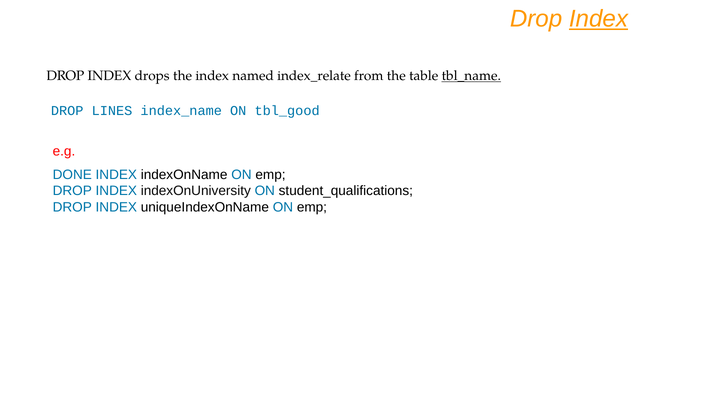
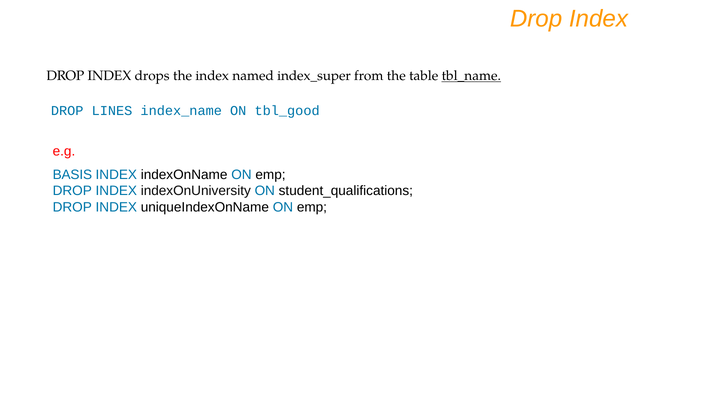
Index at (598, 19) underline: present -> none
index_relate: index_relate -> index_super
DONE: DONE -> BASIS
